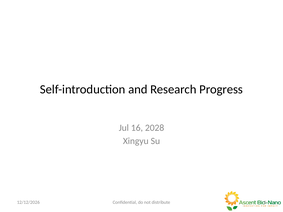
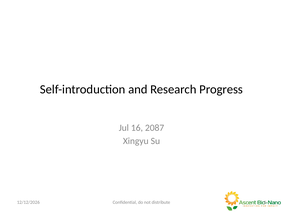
2028: 2028 -> 2087
